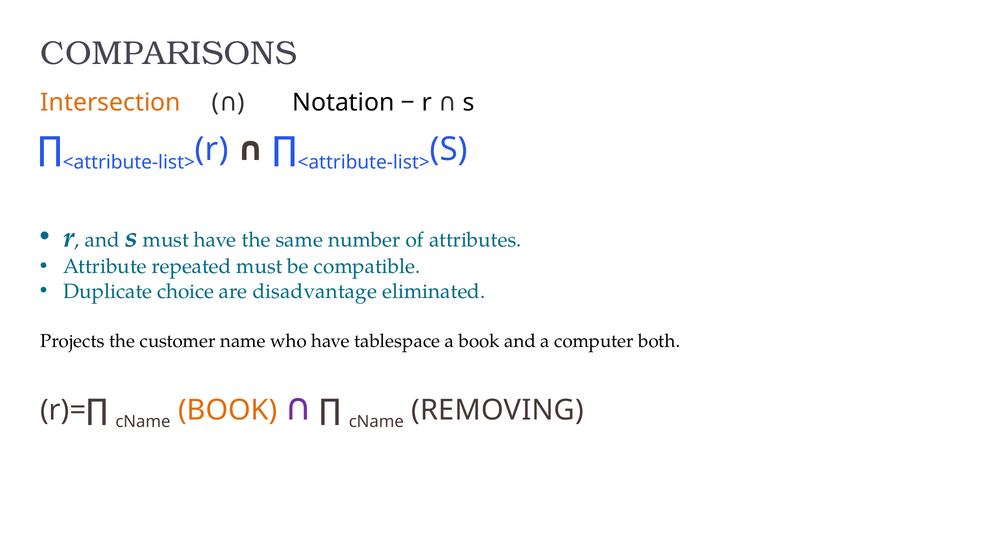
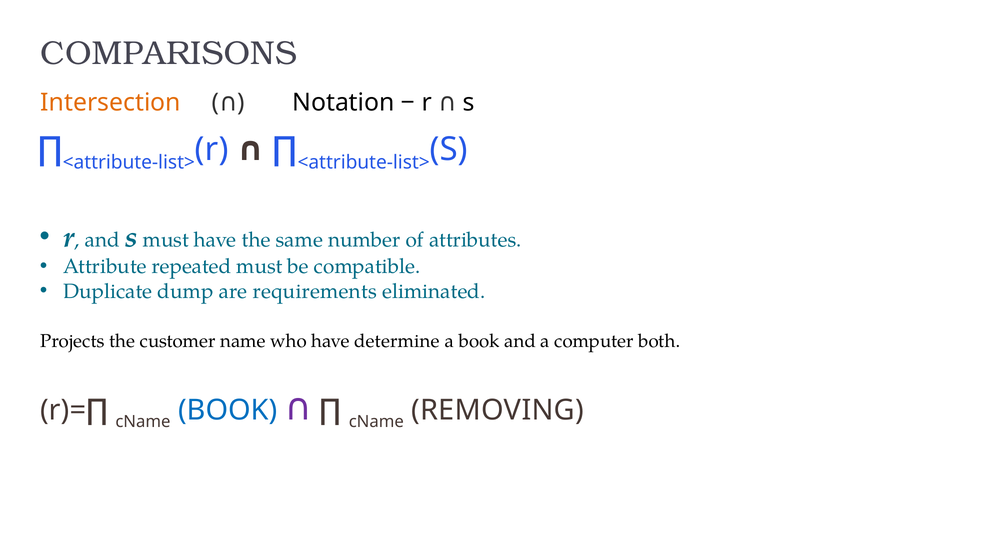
choice: choice -> dump
disadvantage: disadvantage -> requirements
tablespace: tablespace -> determine
BOOK at (228, 410) colour: orange -> blue
